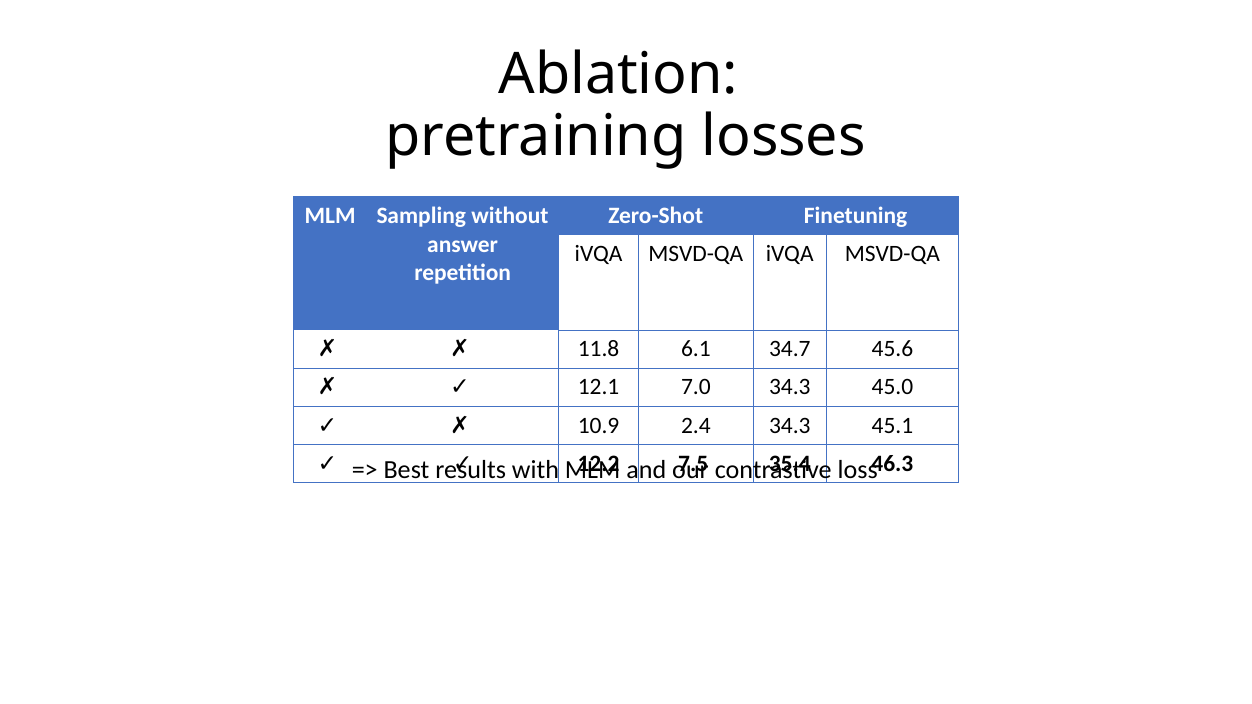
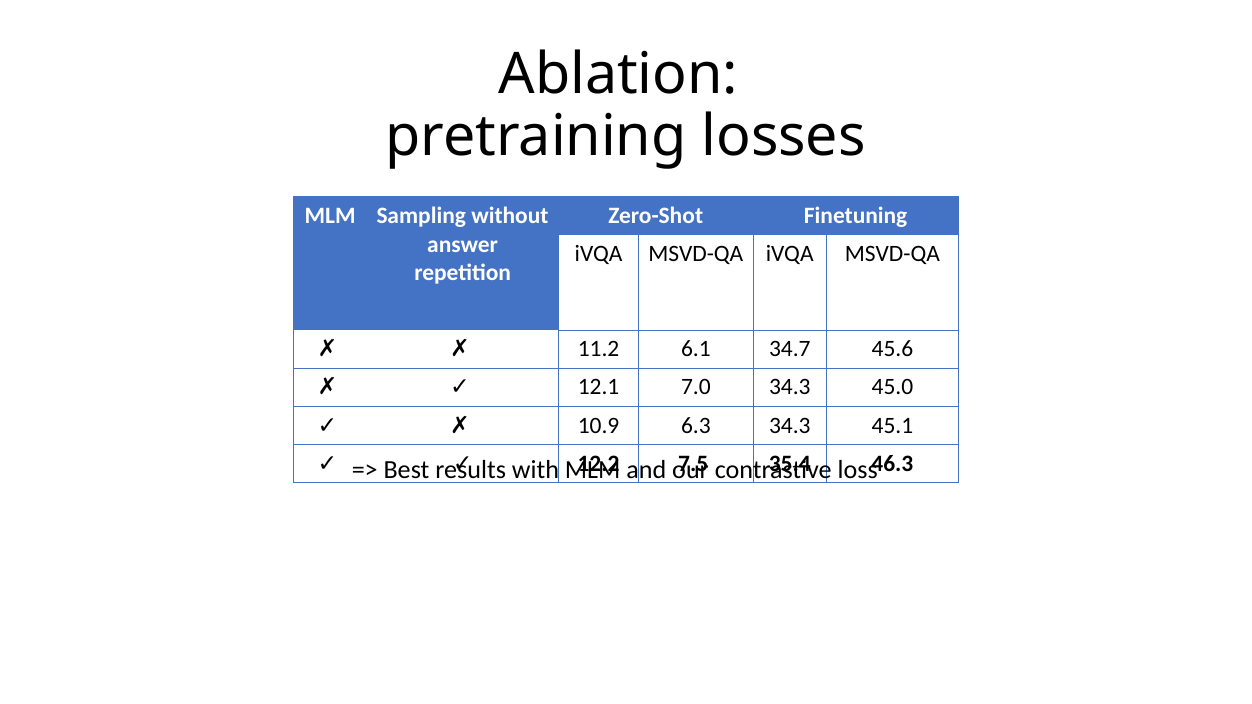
11.8: 11.8 -> 11.2
2.4: 2.4 -> 6.3
